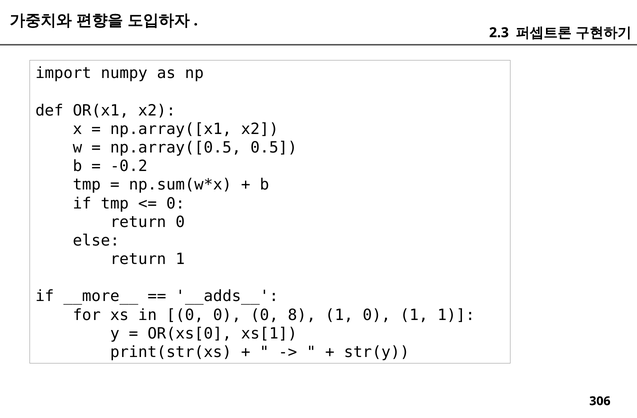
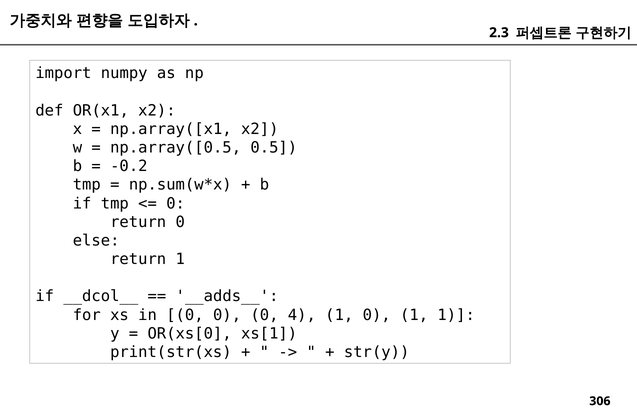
__more__: __more__ -> __dcol__
8: 8 -> 4
